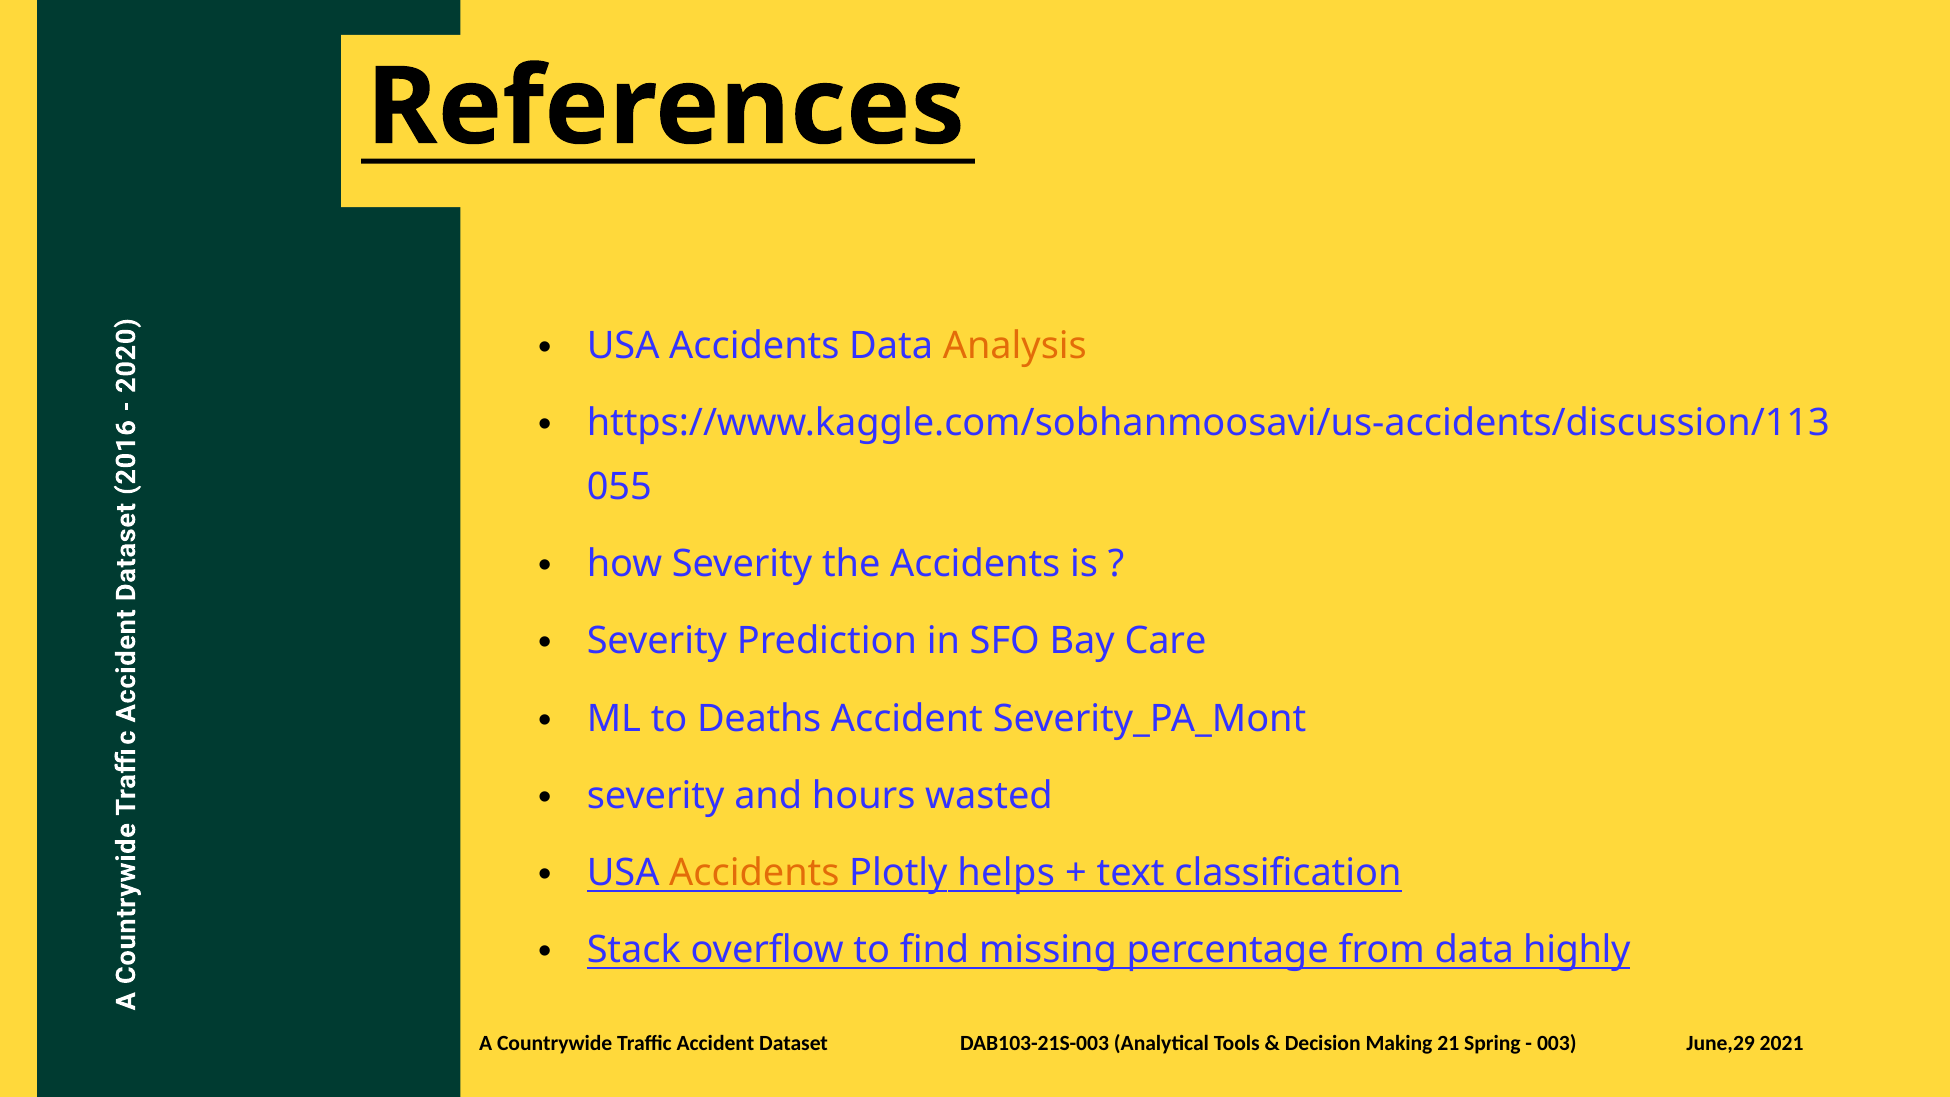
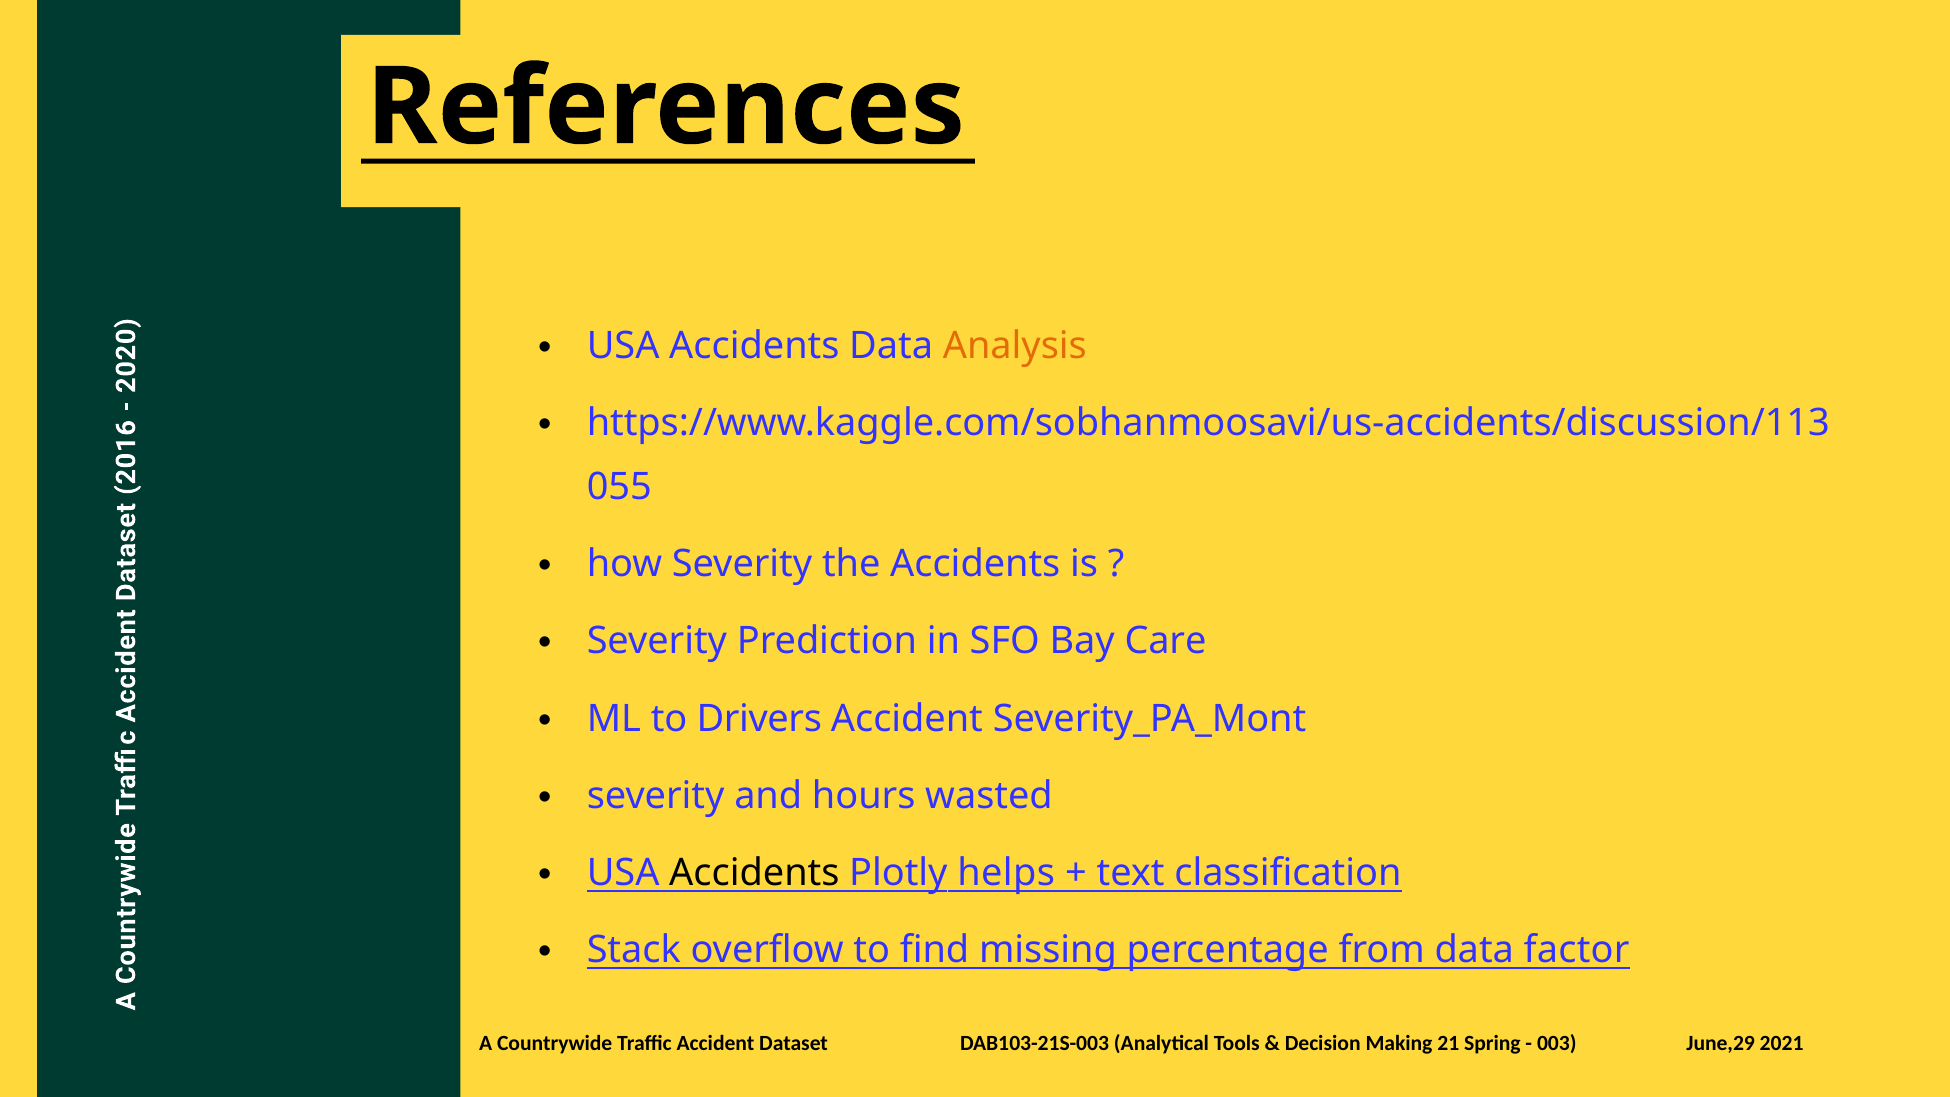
Deaths: Deaths -> Drivers
Accidents at (754, 873) colour: orange -> black
highly: highly -> factor
